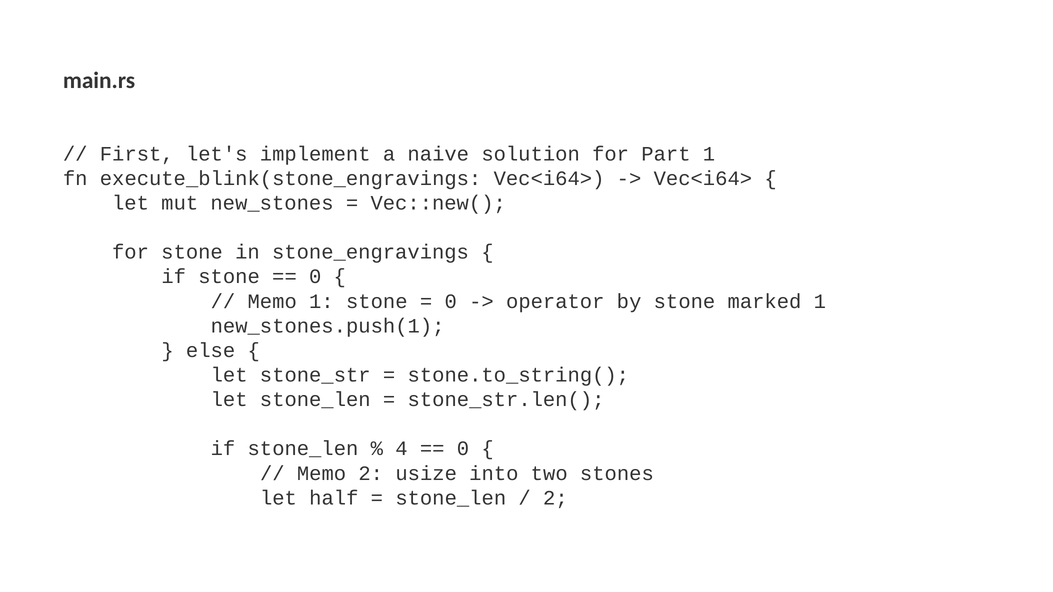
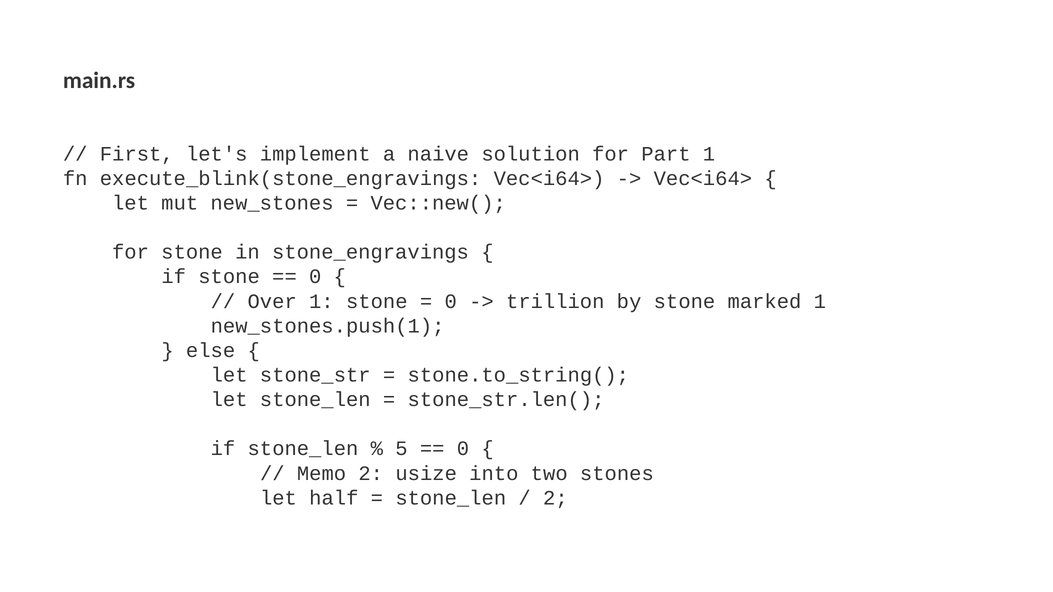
Memo at (272, 301): Memo -> Over
operator: operator -> trillion
4: 4 -> 5
